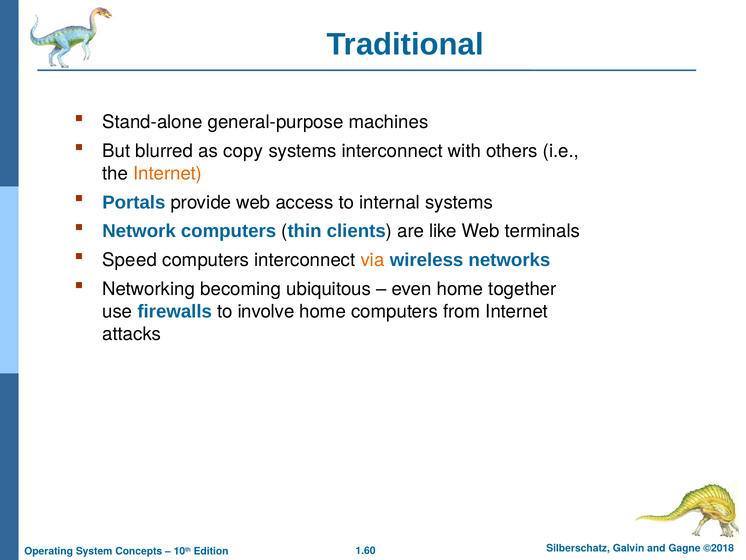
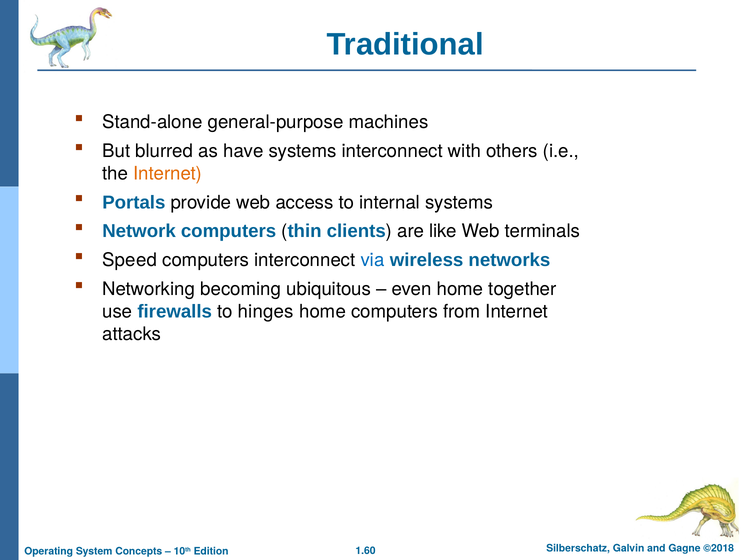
copy: copy -> have
via colour: orange -> blue
involve: involve -> hinges
